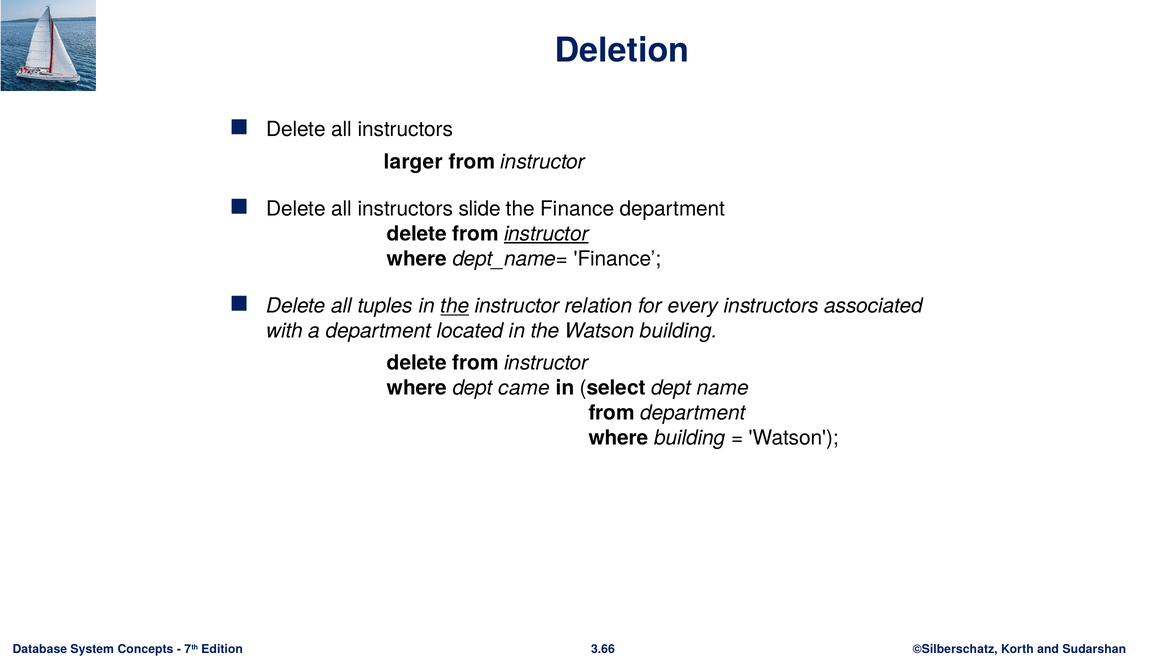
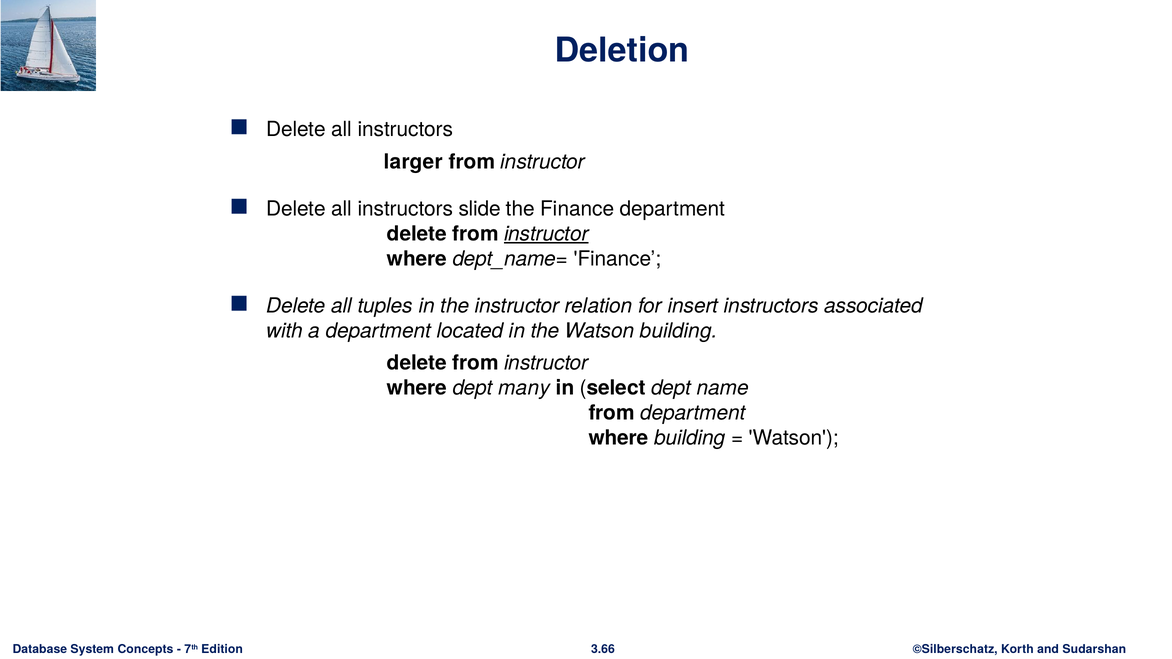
the at (455, 306) underline: present -> none
every: every -> insert
came: came -> many
